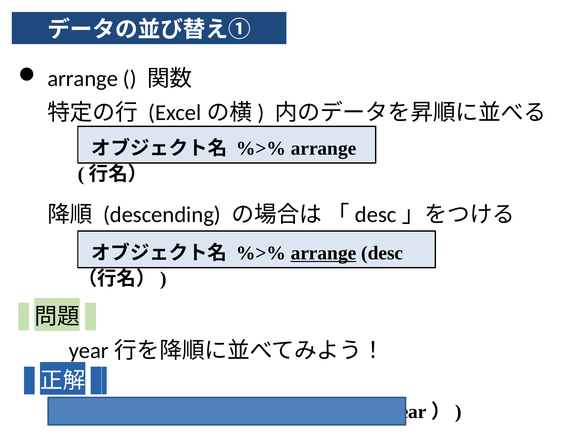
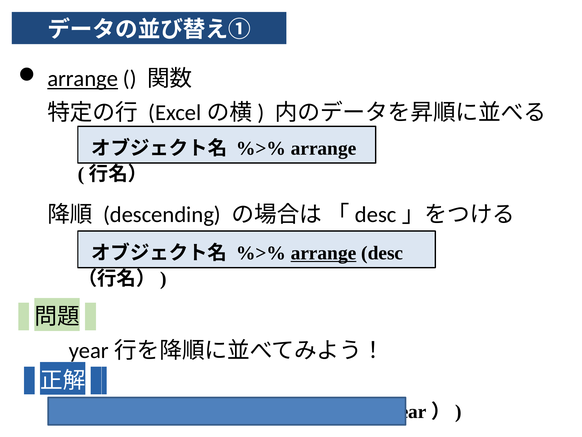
arrange at (83, 79) underline: none -> present
